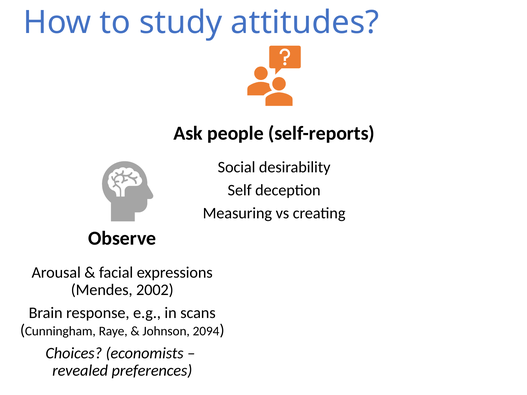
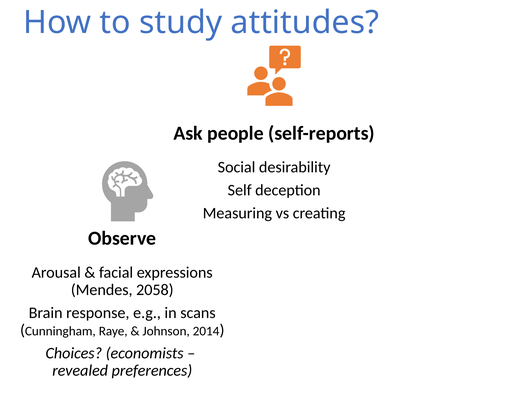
2002: 2002 -> 2058
2094: 2094 -> 2014
